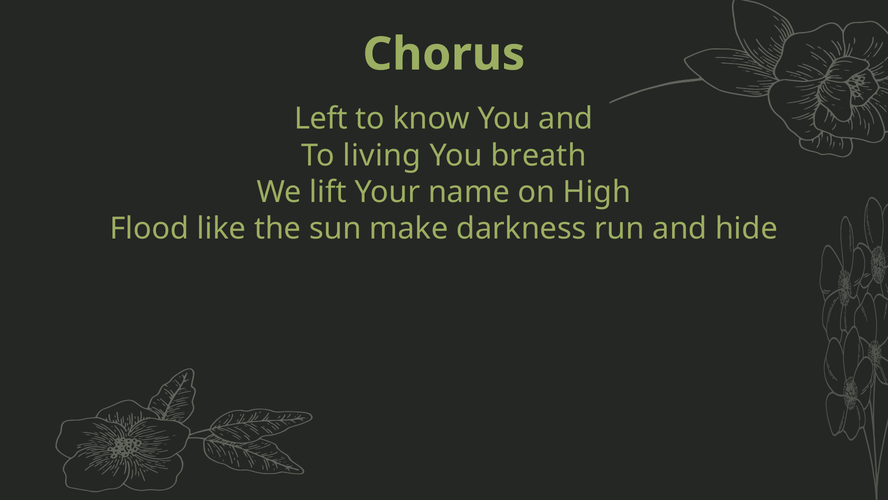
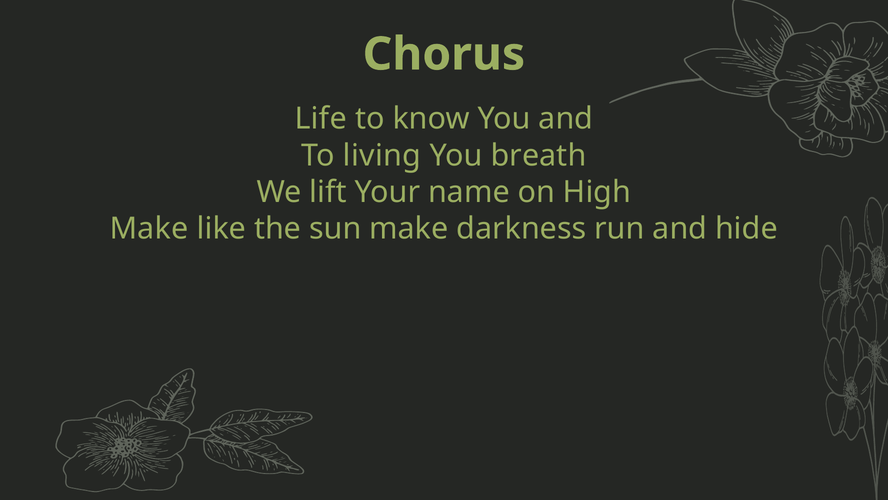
Left: Left -> Life
Flood at (149, 229): Flood -> Make
